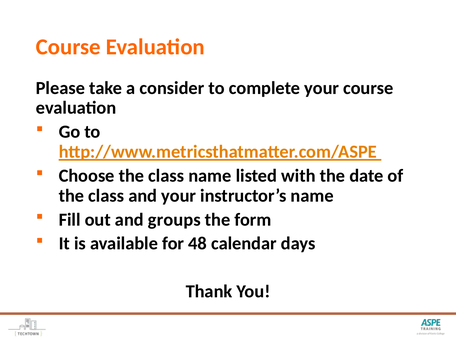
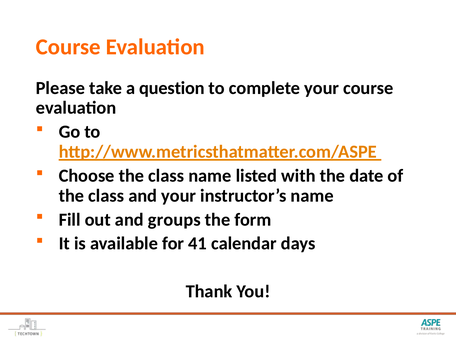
consider: consider -> question
48: 48 -> 41
